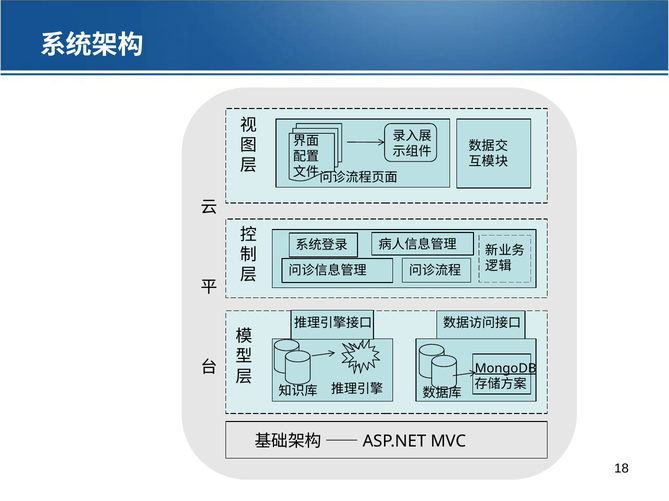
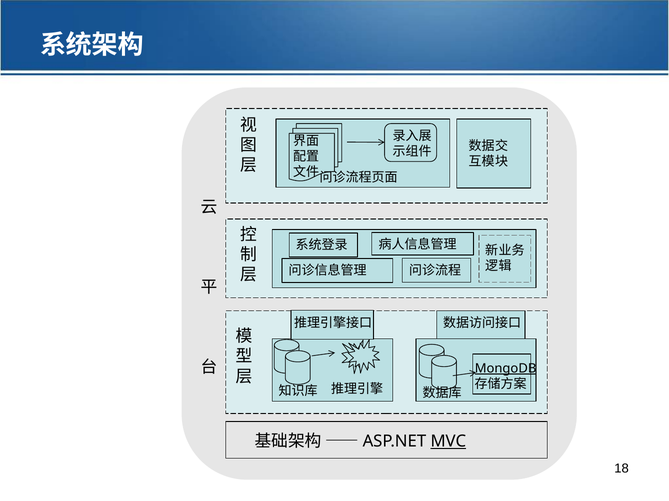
MVC underline: none -> present
